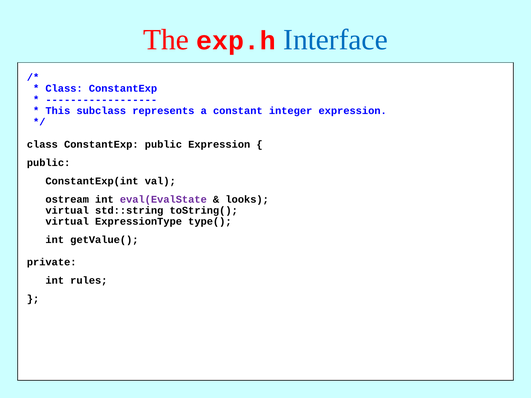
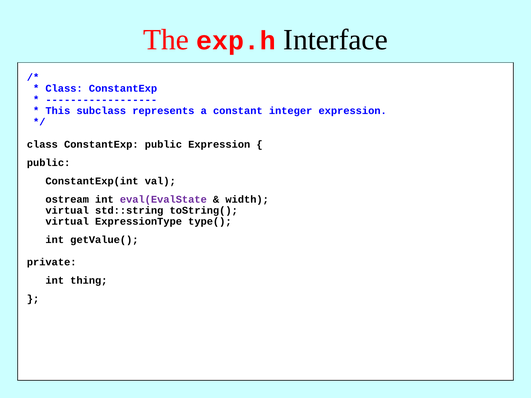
Interface at (335, 40) colour: blue -> black
looks: looks -> width
rules: rules -> thing
